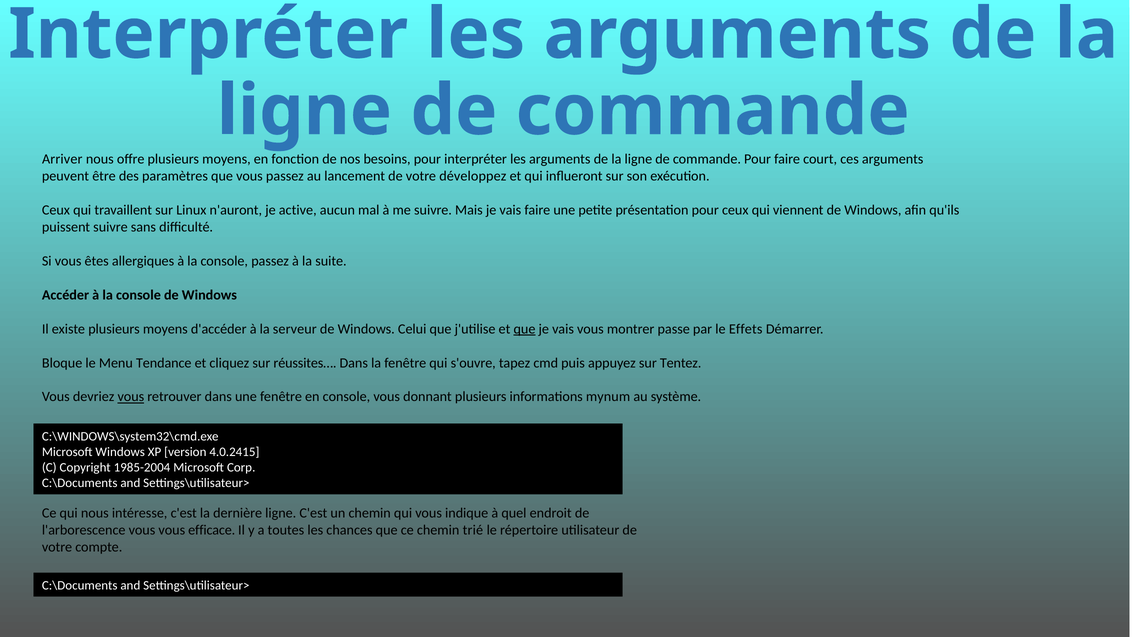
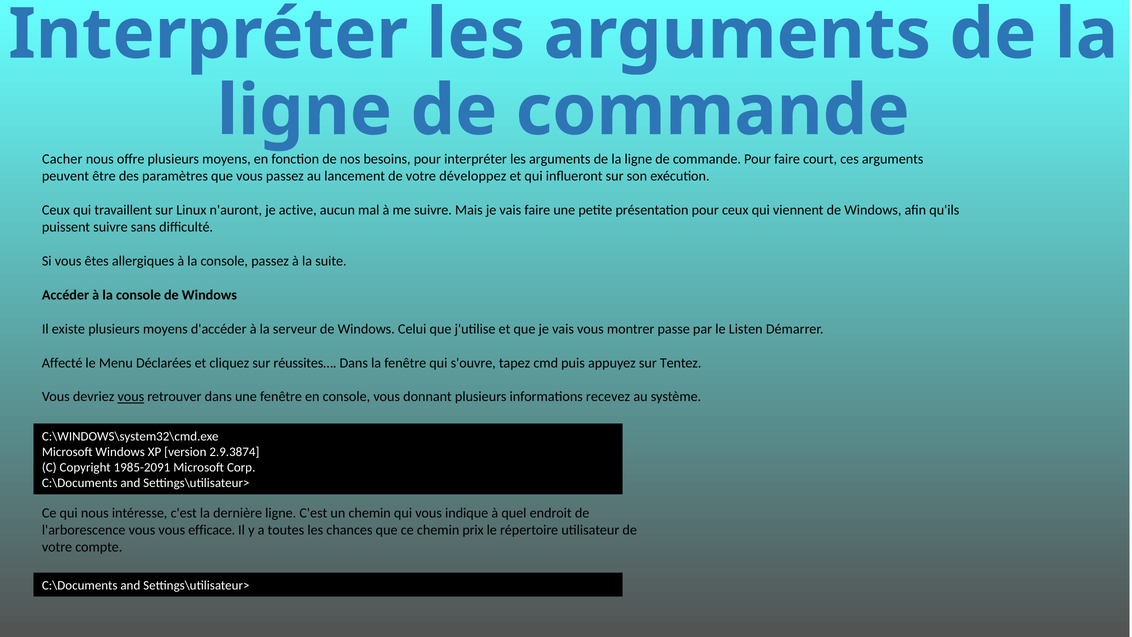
Arriver: Arriver -> Cacher
que at (524, 329) underline: present -> none
Effets: Effets -> Listen
Bloque: Bloque -> Affecté
Tendance: Tendance -> Déclarées
mynum: mynum -> recevez
4.0.2415: 4.0.2415 -> 2.9.3874
1985-2004: 1985-2004 -> 1985-2091
trié: trié -> prix
